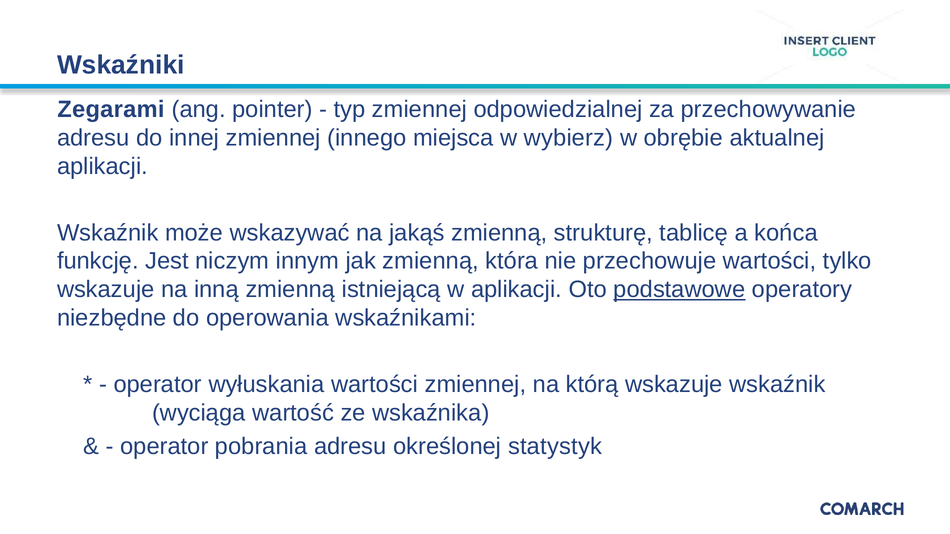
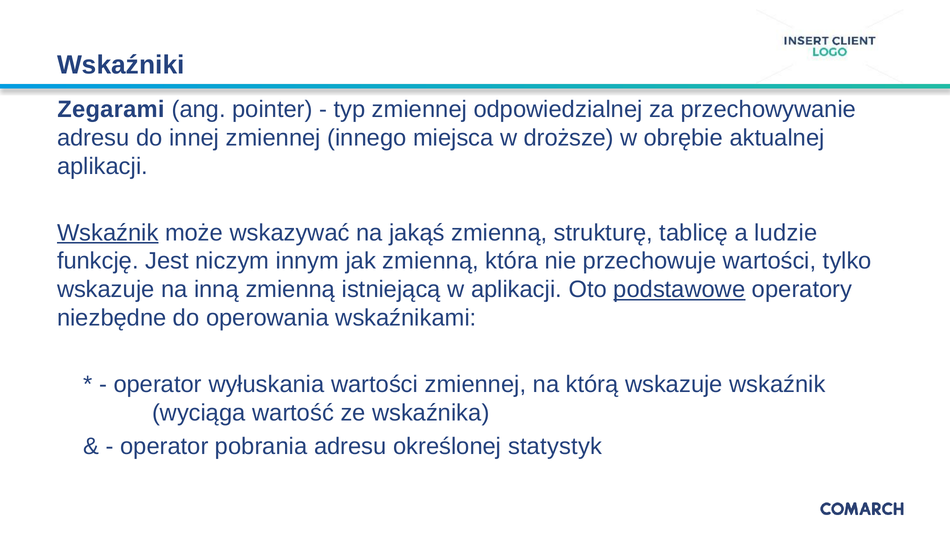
wybierz: wybierz -> droższe
Wskaźnik at (108, 233) underline: none -> present
końca: końca -> ludzie
